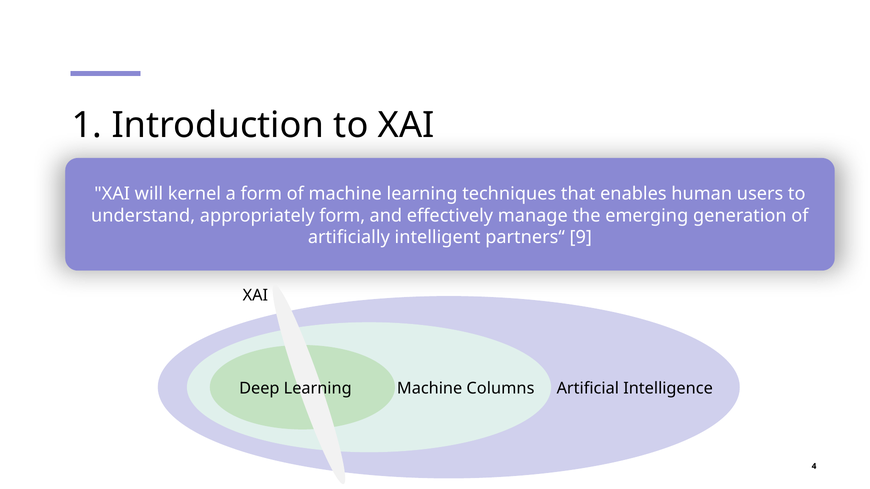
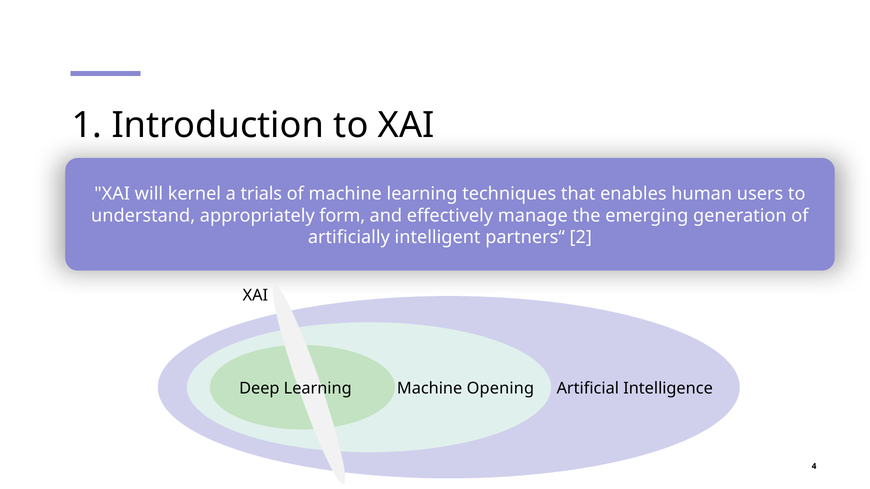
a form: form -> trials
9: 9 -> 2
Columns: Columns -> Opening
